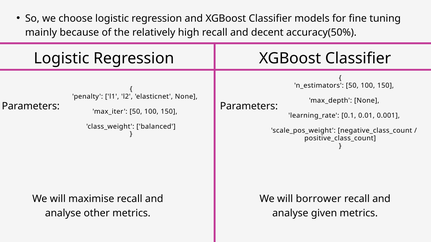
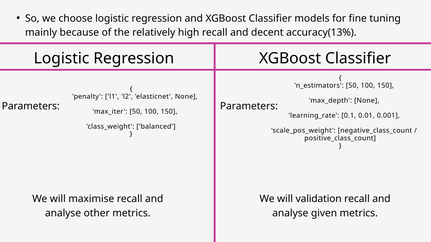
accuracy(50%: accuracy(50% -> accuracy(13%
borrower: borrower -> validation
